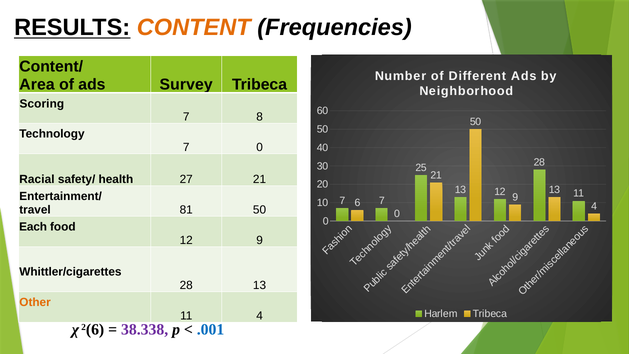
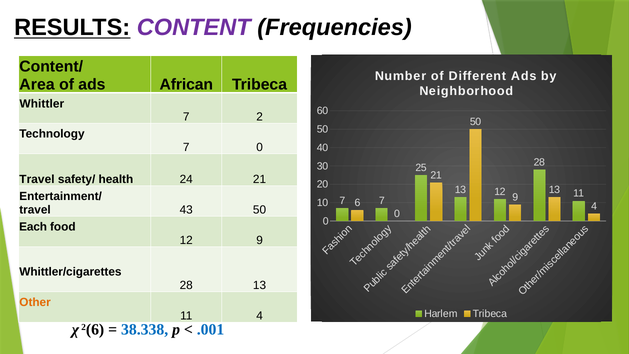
CONTENT colour: orange -> purple
Survey: Survey -> African
Scoring: Scoring -> Whittler
8: 8 -> 2
Racial at (37, 179): Racial -> Travel
27: 27 -> 24
81: 81 -> 43
38.338 colour: purple -> blue
